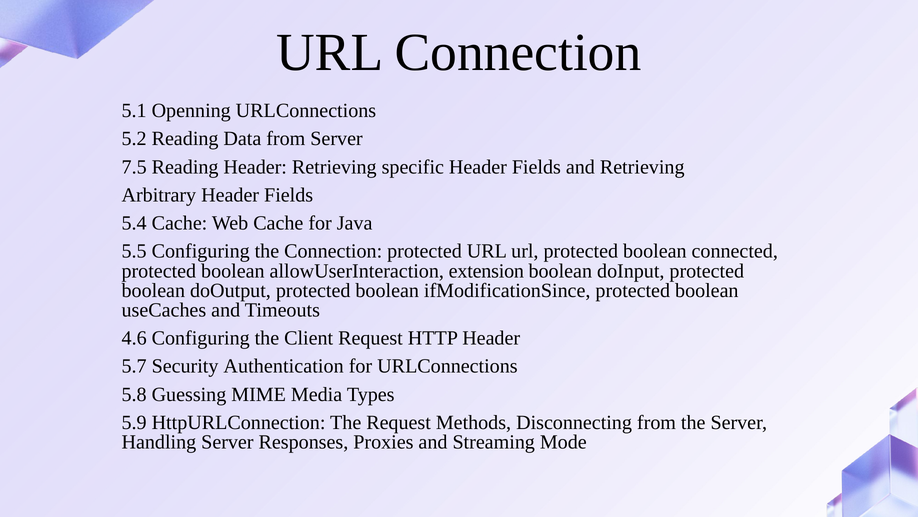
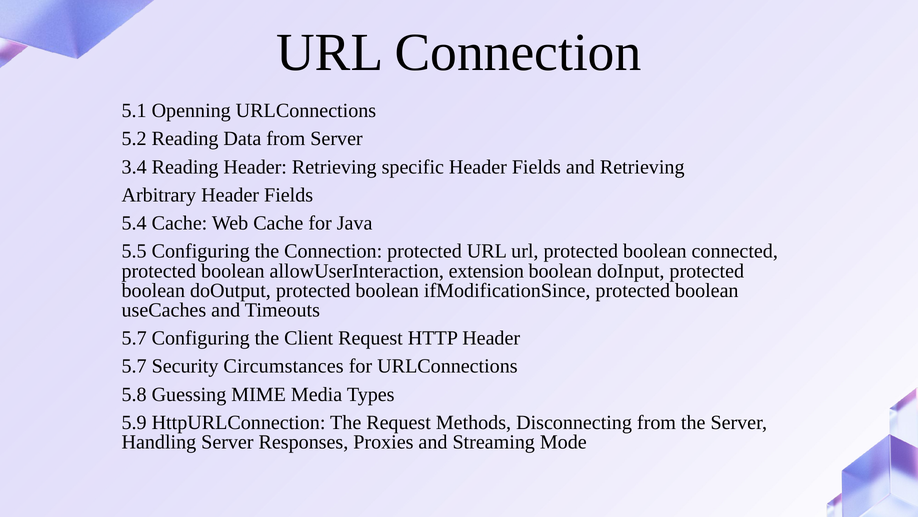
7.5: 7.5 -> 3.4
4.6 at (134, 338): 4.6 -> 5.7
Authentication: Authentication -> Circumstances
